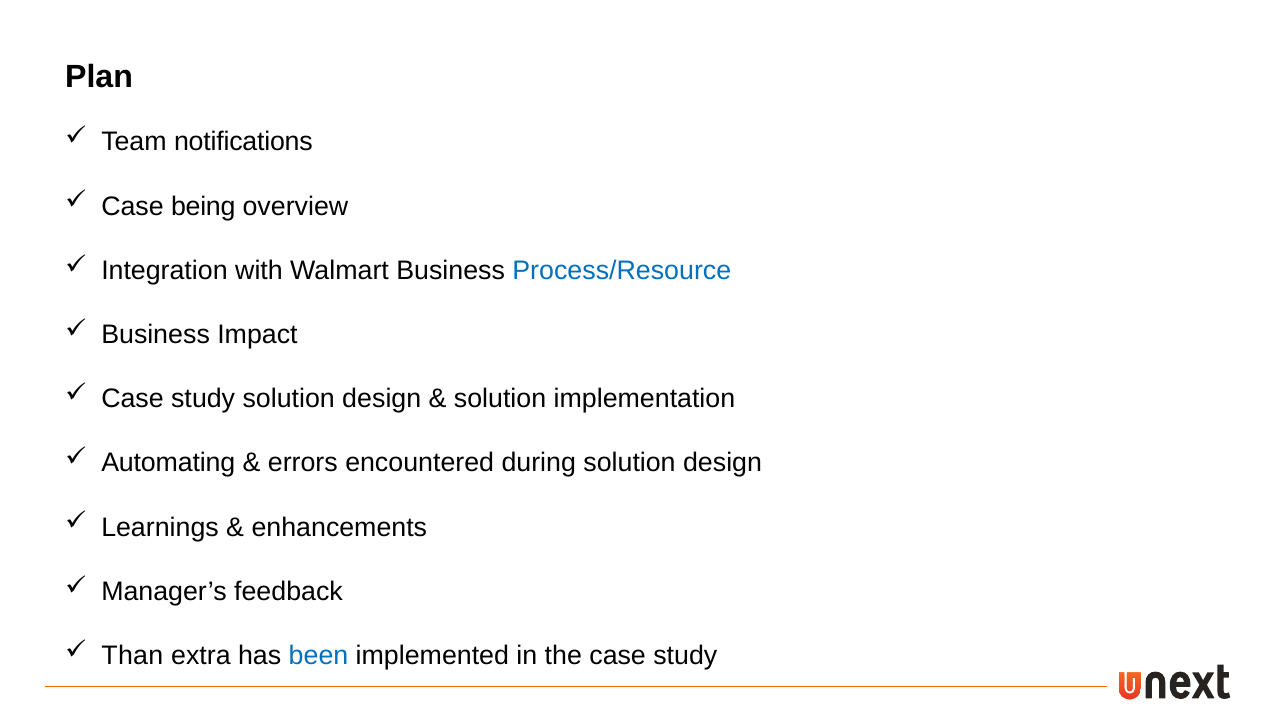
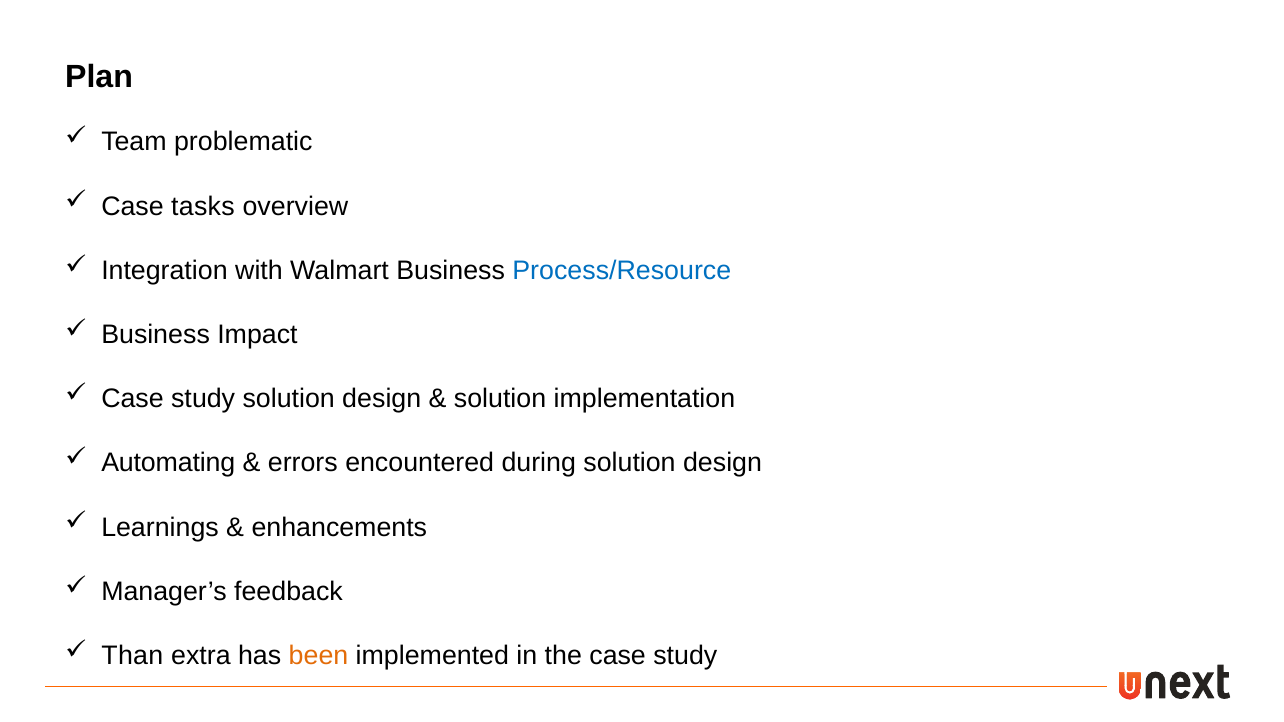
notifications: notifications -> problematic
being: being -> tasks
been colour: blue -> orange
